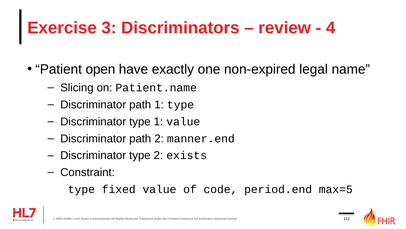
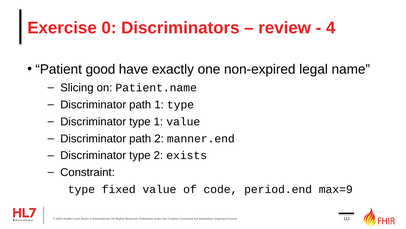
3: 3 -> 0
open: open -> good
max=5: max=5 -> max=9
